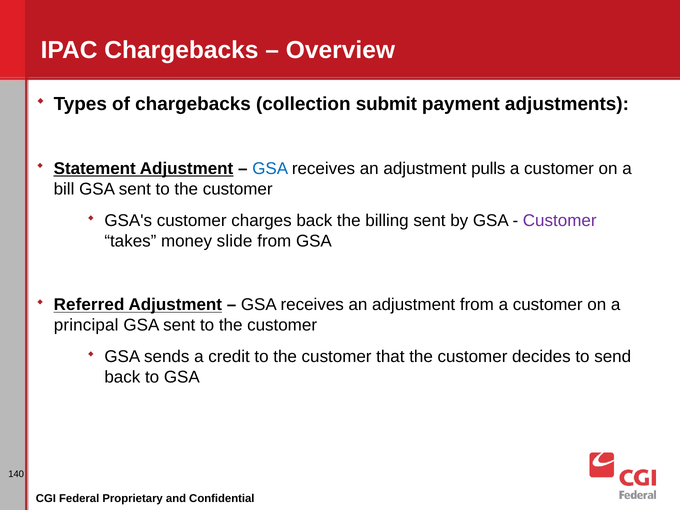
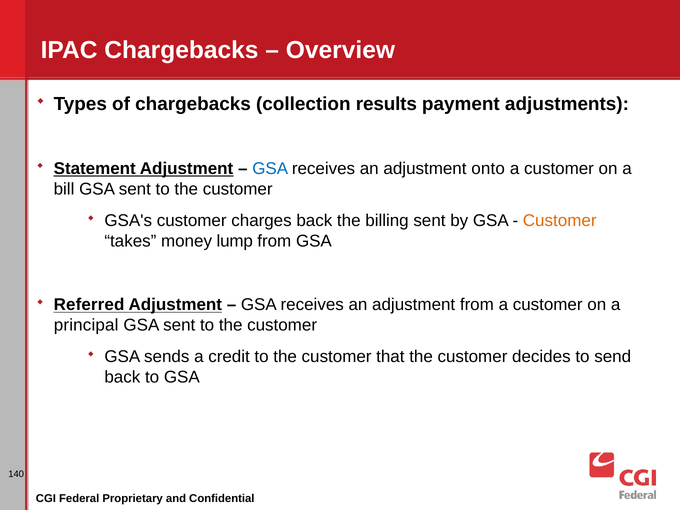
submit: submit -> results
pulls: pulls -> onto
Customer at (560, 221) colour: purple -> orange
slide: slide -> lump
